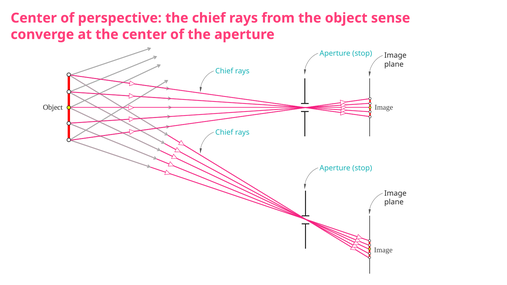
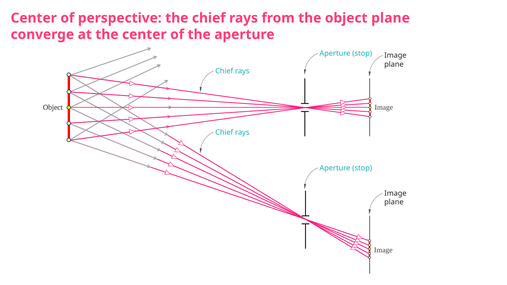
object sense: sense -> plane
